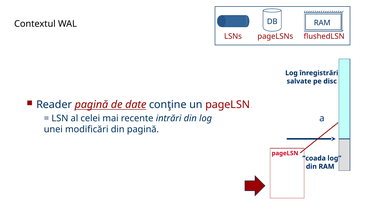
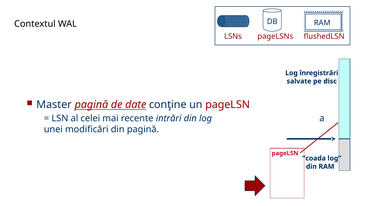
Reader: Reader -> Master
